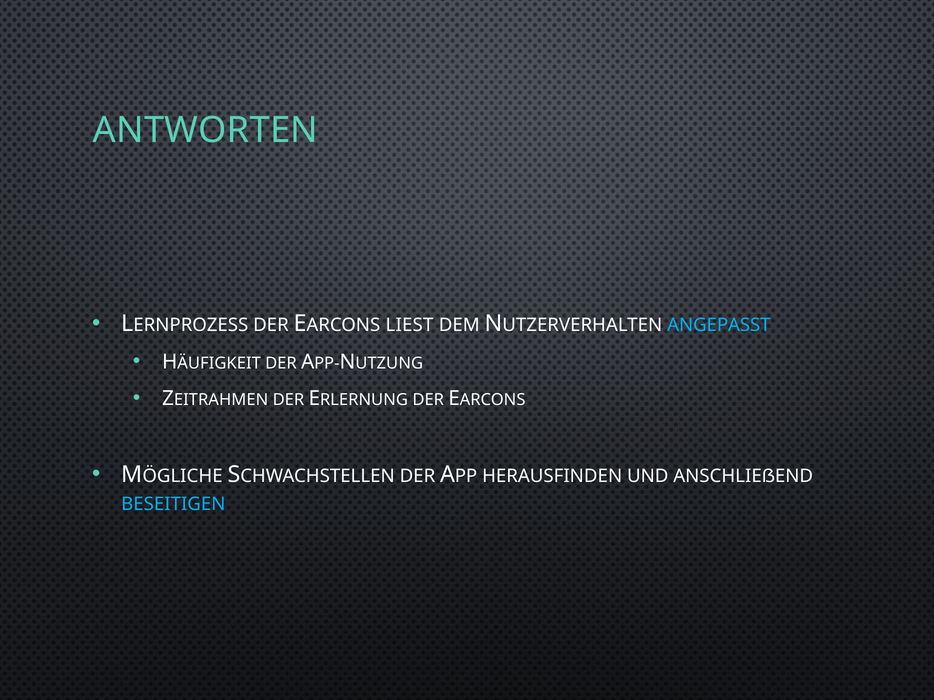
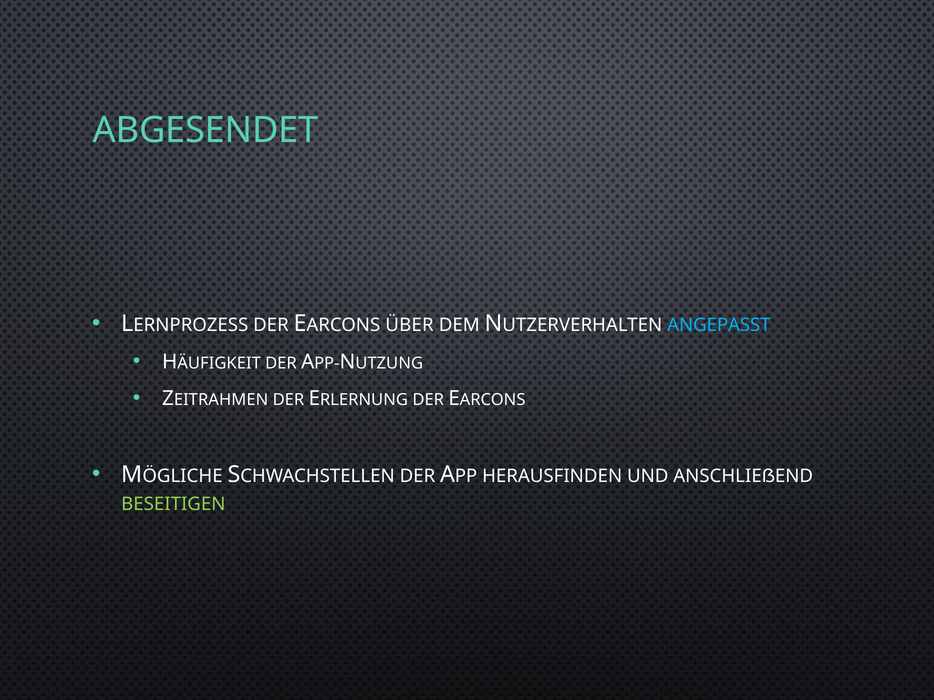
ANTWORTEN: ANTWORTEN -> ABGESENDET
LIEST: LIEST -> ÜBER
BESEITIGEN colour: light blue -> light green
